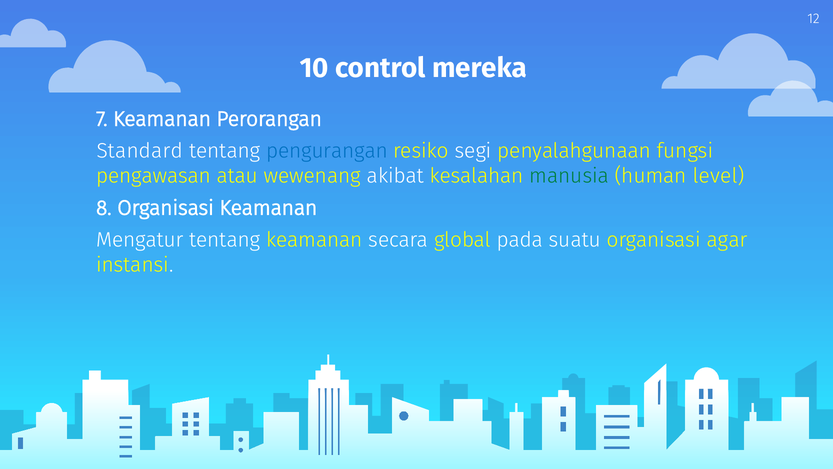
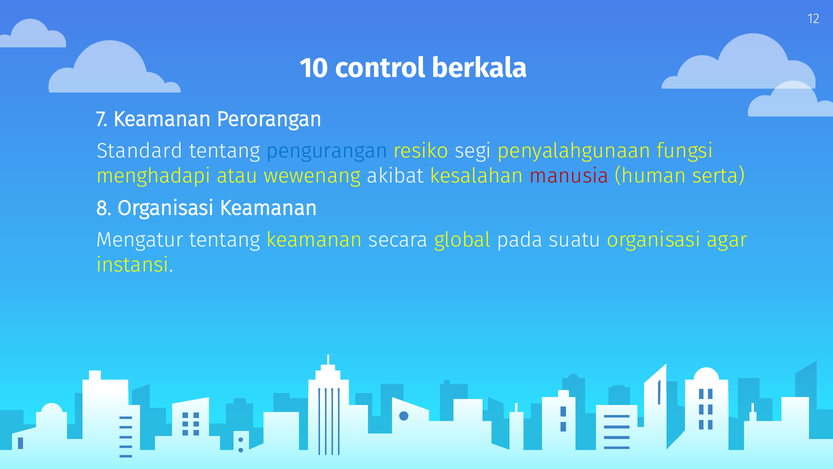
mereka: mereka -> berkala
pengawasan: pengawasan -> menghadapi
manusia colour: green -> red
level: level -> serta
